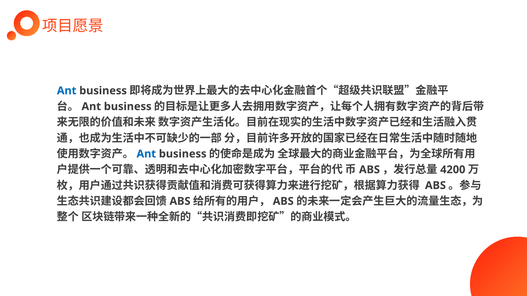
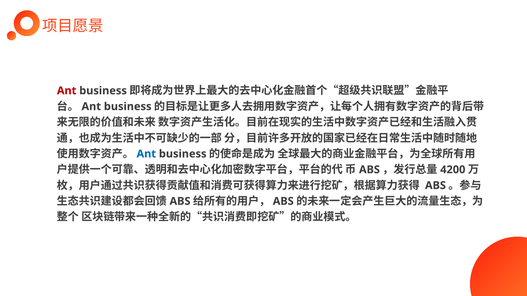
Ant at (67, 91) colour: blue -> red
